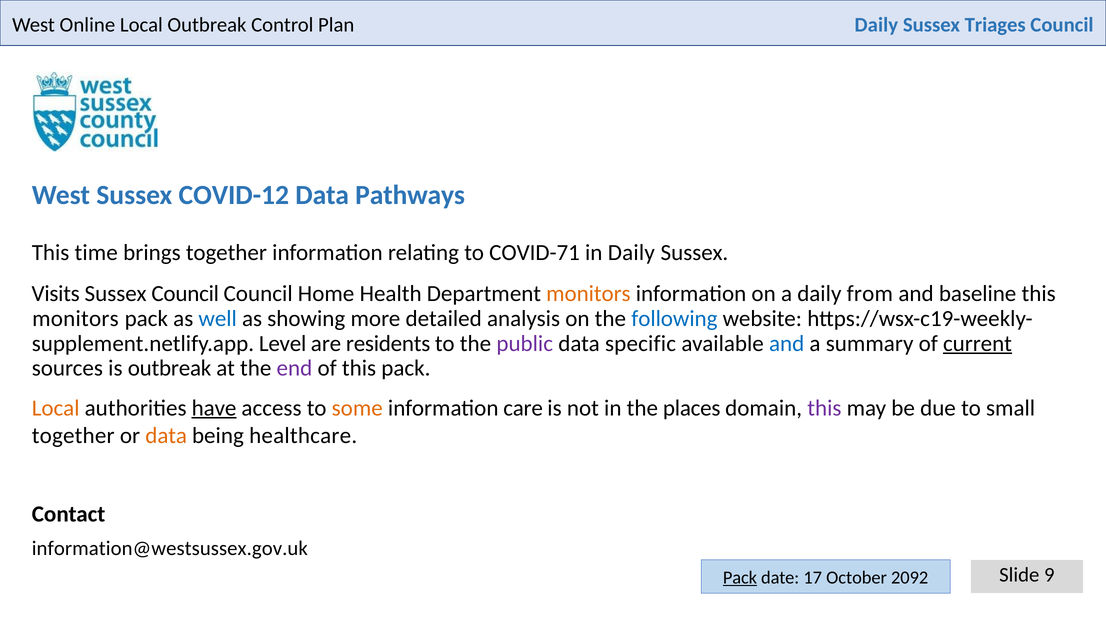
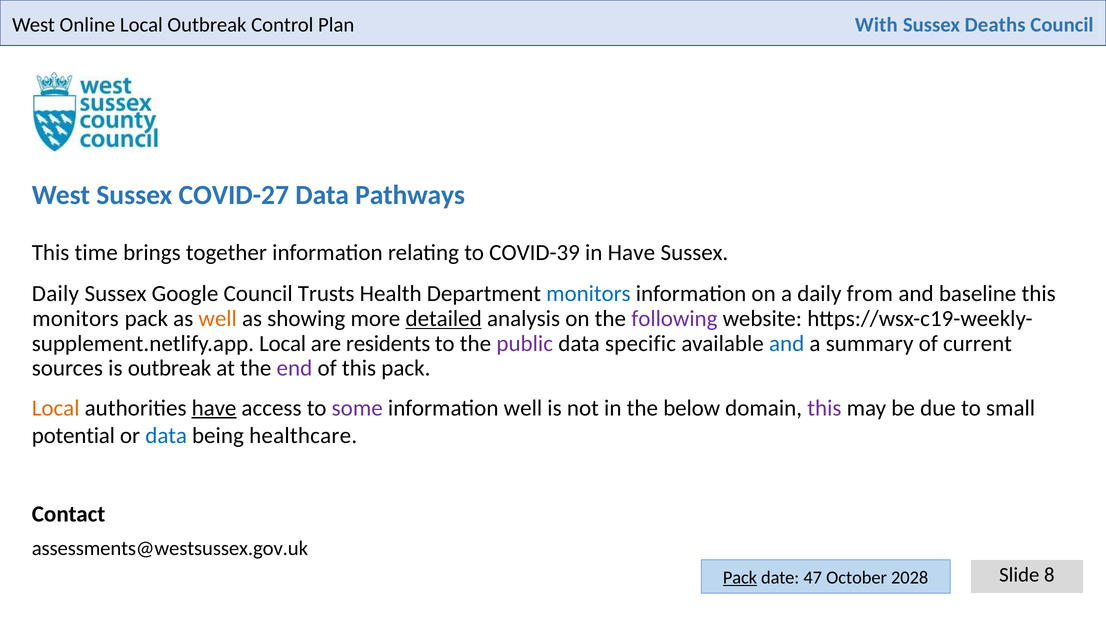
Daily at (876, 25): Daily -> With
Triages: Triages -> Deaths
COVID-12: COVID-12 -> COVID-27
COVID-71: COVID-71 -> COVID-39
in Daily: Daily -> Have
Visits at (56, 294): Visits -> Daily
Sussex Council: Council -> Google
Home: Home -> Trusts
monitors at (588, 294) colour: orange -> blue
well at (218, 319) colour: blue -> orange
detailed underline: none -> present
following colour: blue -> purple
Level at (283, 344): Level -> Local
current underline: present -> none
some colour: orange -> purple
information care: care -> well
places: places -> below
together at (73, 436): together -> potential
data at (166, 436) colour: orange -> blue
information@westsussex.gov.uk: information@westsussex.gov.uk -> assessments@westsussex.gov.uk
9: 9 -> 8
17: 17 -> 47
2092: 2092 -> 2028
